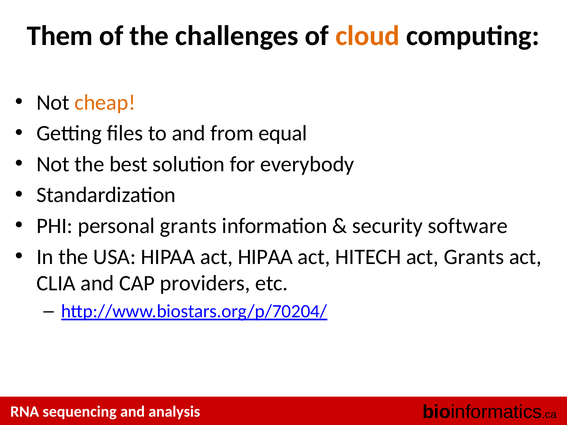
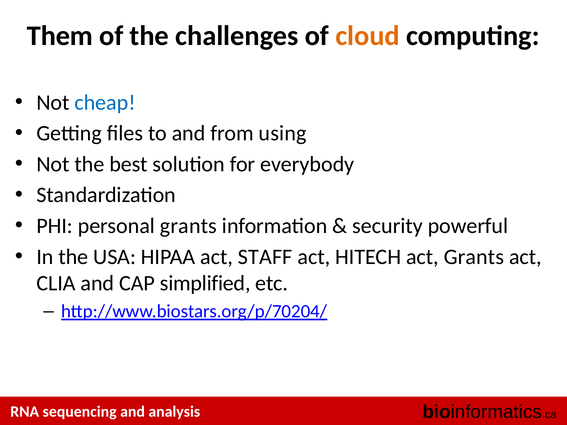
cheap colour: orange -> blue
equal: equal -> using
software: software -> powerful
act HIPAA: HIPAA -> STAFF
providers: providers -> simplified
